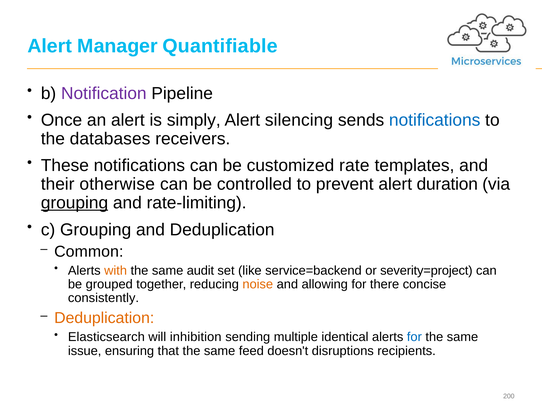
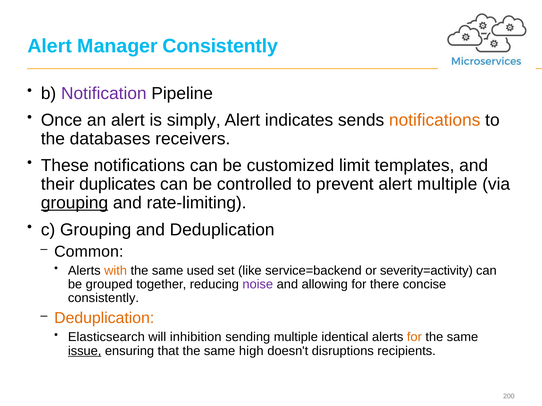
Manager Quantifiable: Quantifiable -> Consistently
silencing: silencing -> indicates
notifications at (435, 120) colour: blue -> orange
rate: rate -> limit
otherwise: otherwise -> duplicates
alert duration: duration -> multiple
audit: audit -> used
severity=project: severity=project -> severity=activity
noise colour: orange -> purple
for at (414, 337) colour: blue -> orange
issue underline: none -> present
feed: feed -> high
